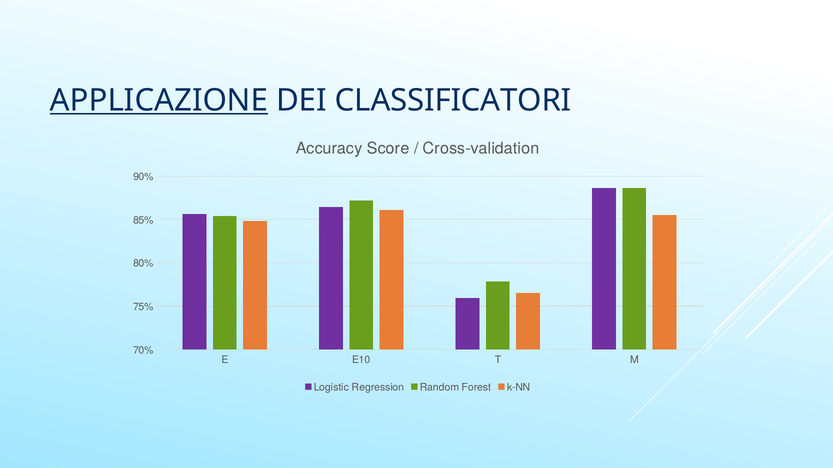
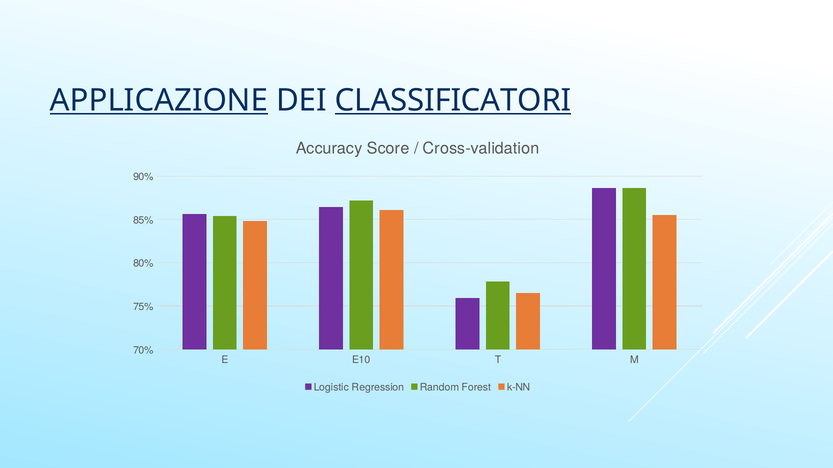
CLASSIFICATORI underline: none -> present
